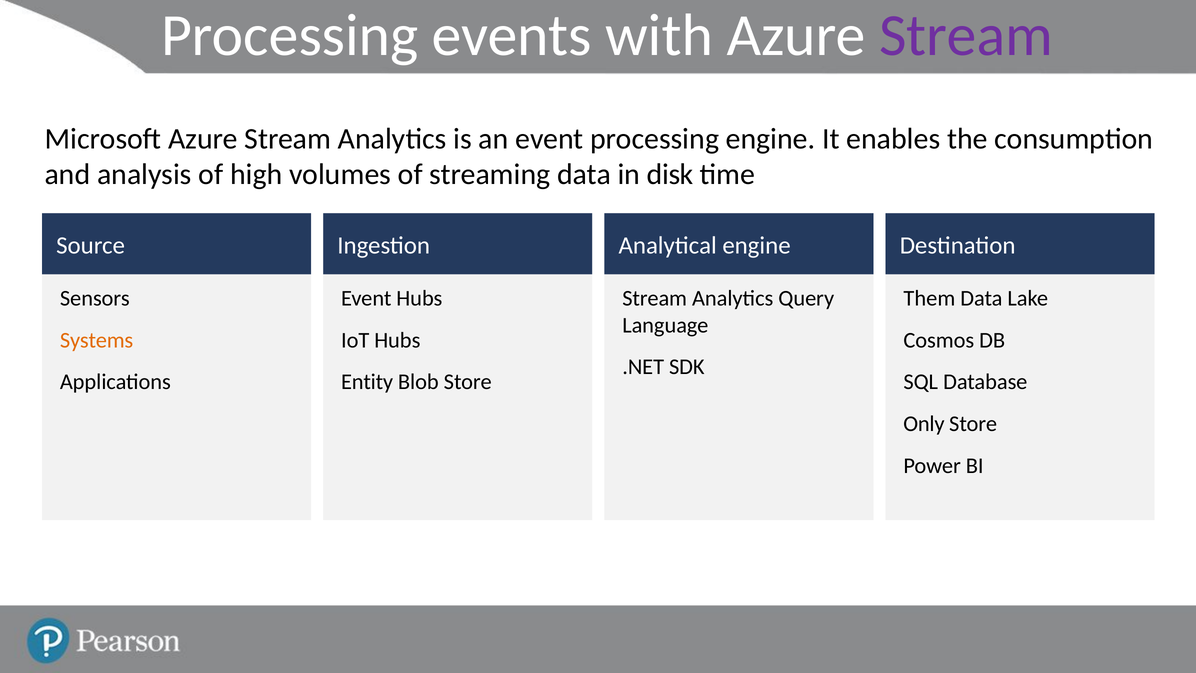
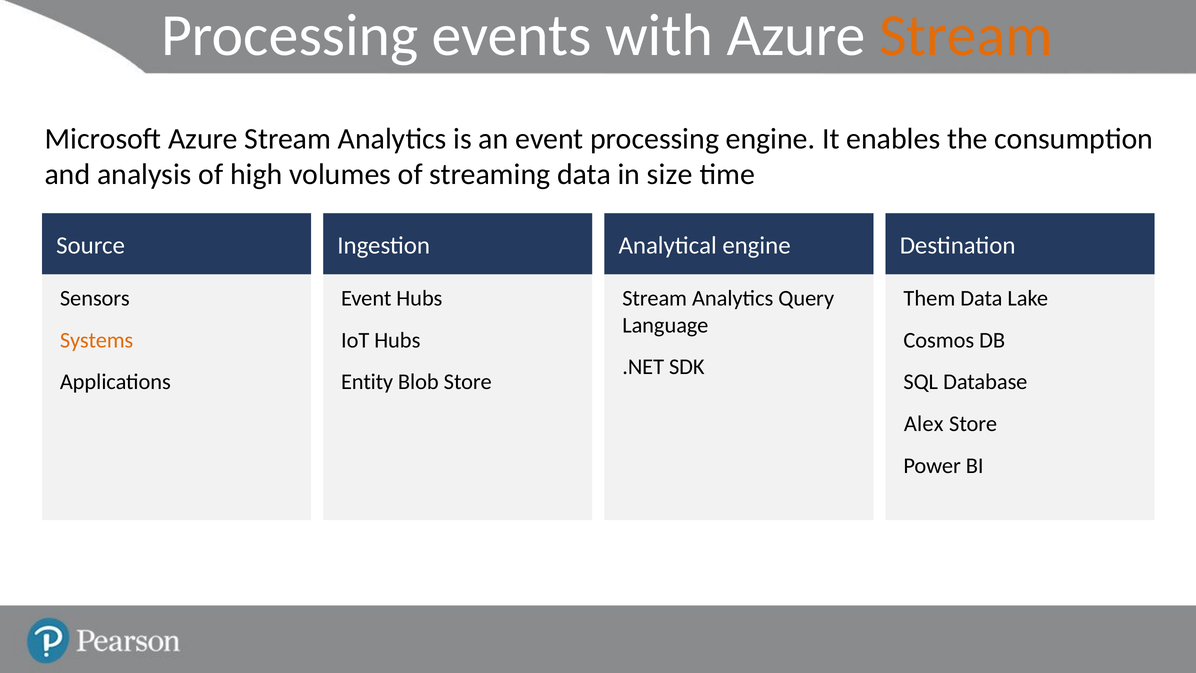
Stream at (966, 36) colour: purple -> orange
disk: disk -> size
Only: Only -> Alex
